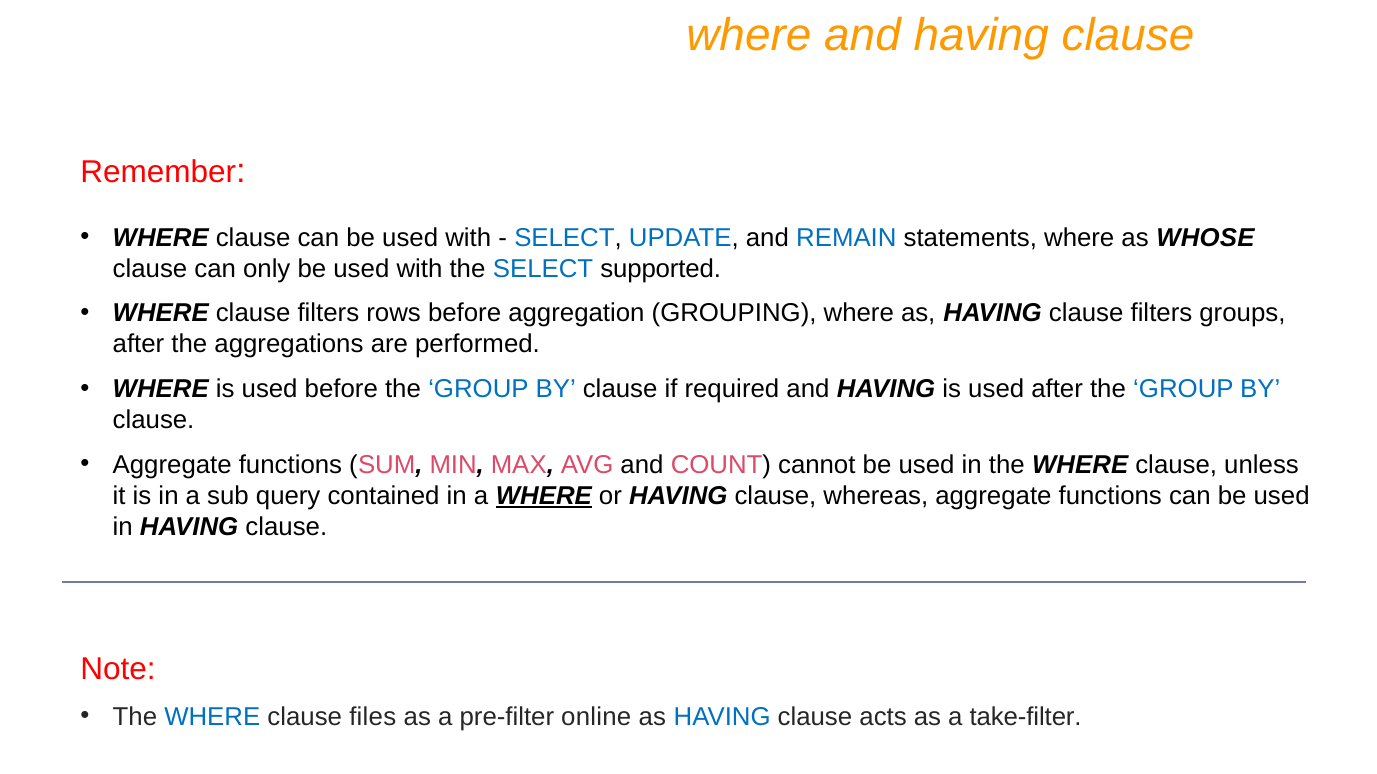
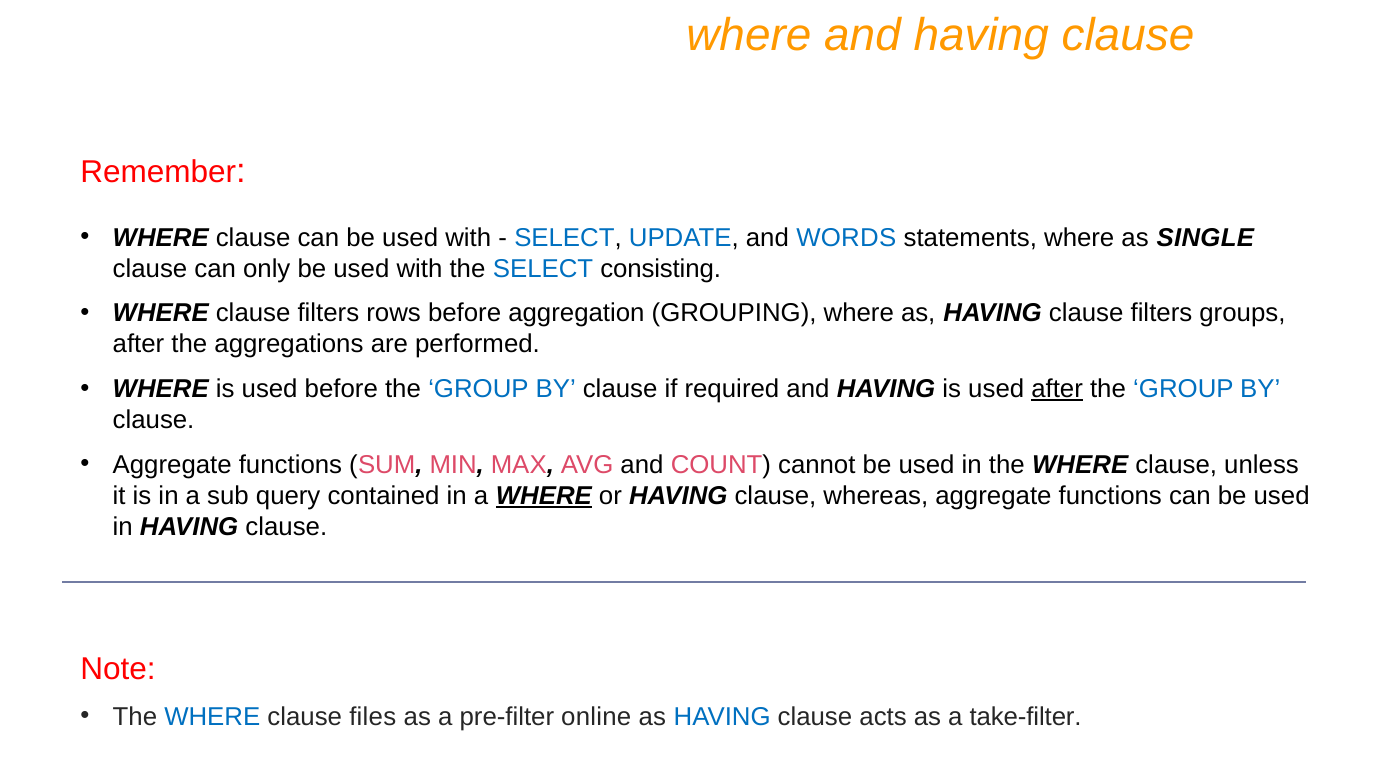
REMAIN: REMAIN -> WORDS
WHOSE: WHOSE -> SINGLE
supported: supported -> consisting
after at (1057, 389) underline: none -> present
